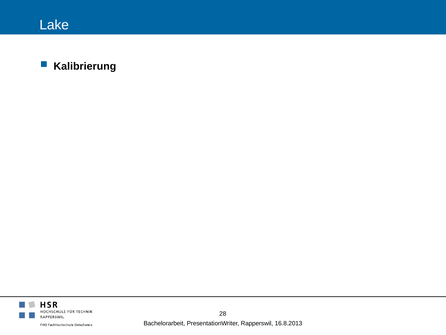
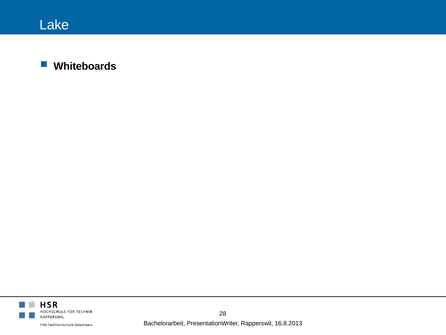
Kalibrierung: Kalibrierung -> Whiteboards
